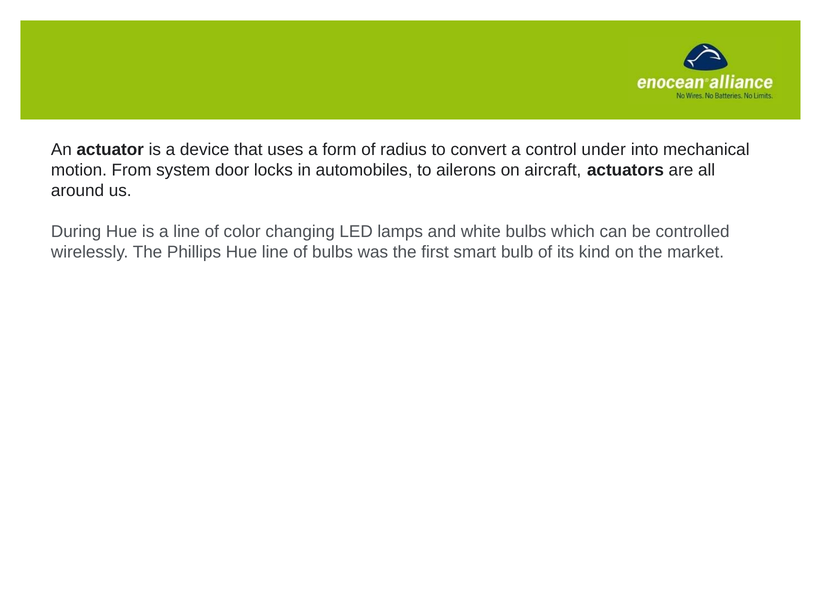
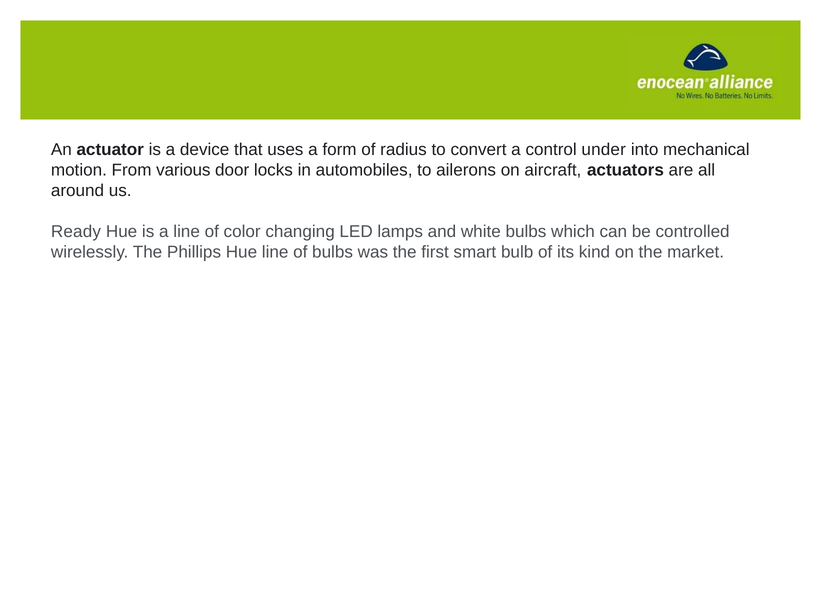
system: system -> various
During: During -> Ready
